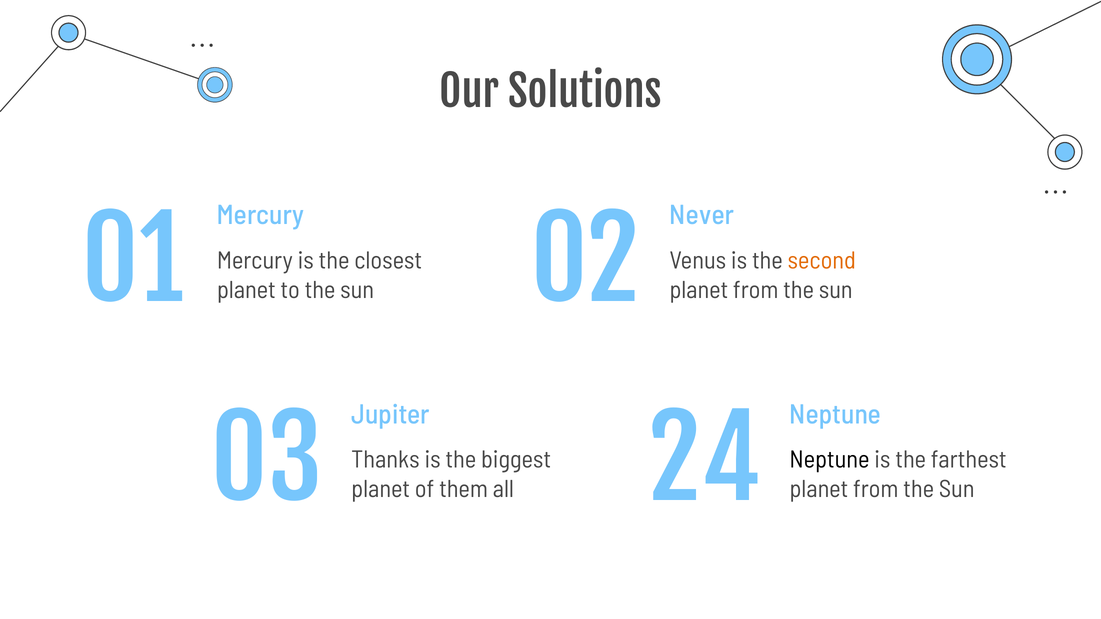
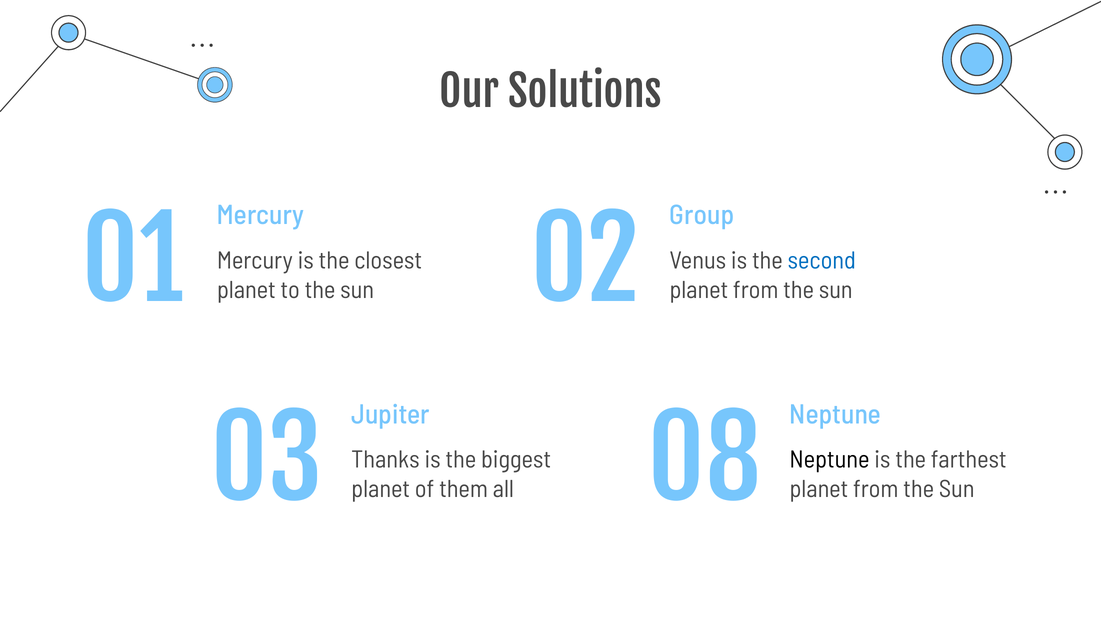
Never: Never -> Group
second colour: orange -> blue
24: 24 -> 08
